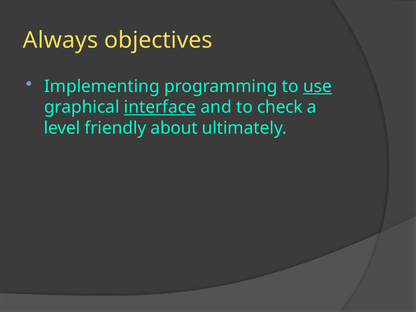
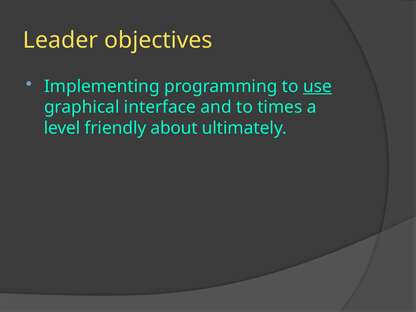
Always: Always -> Leader
interface underline: present -> none
check: check -> times
